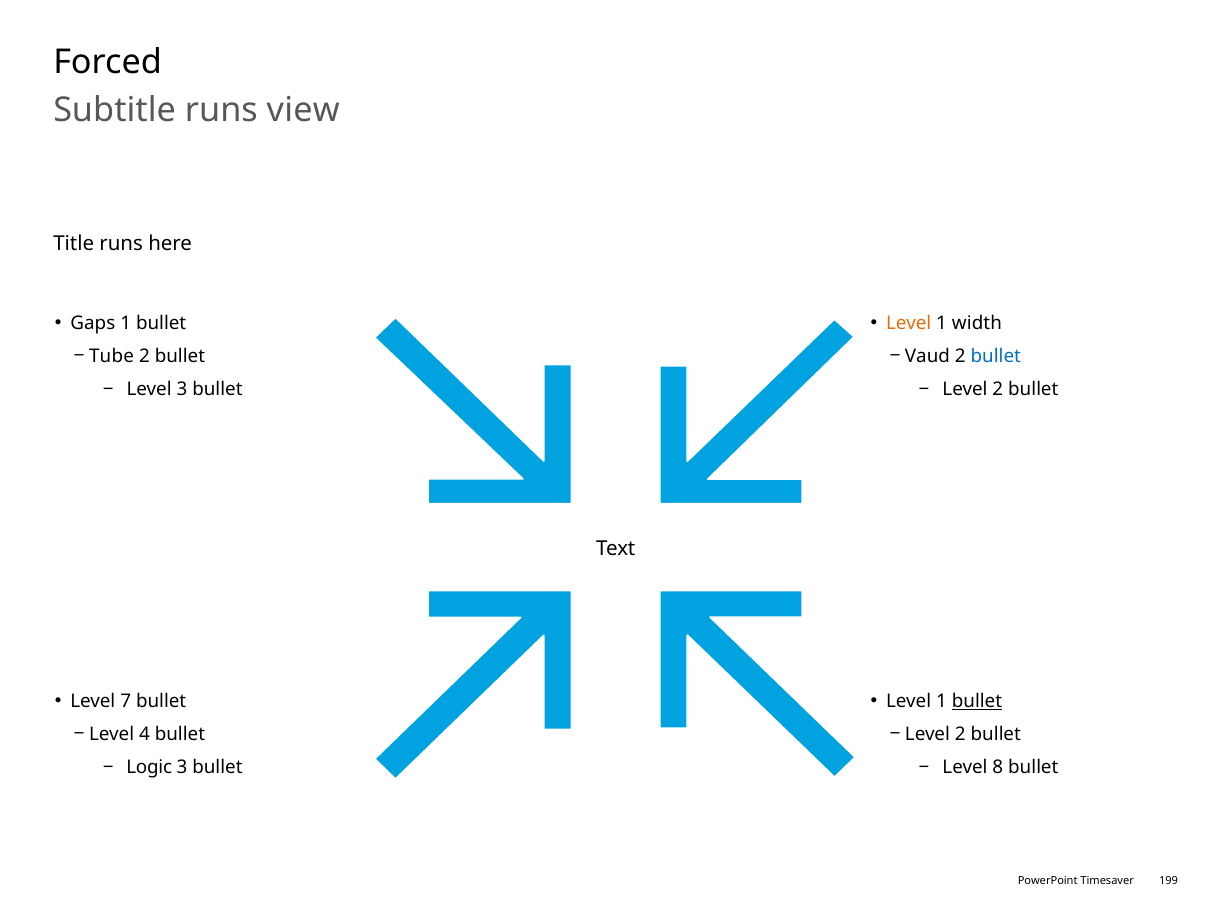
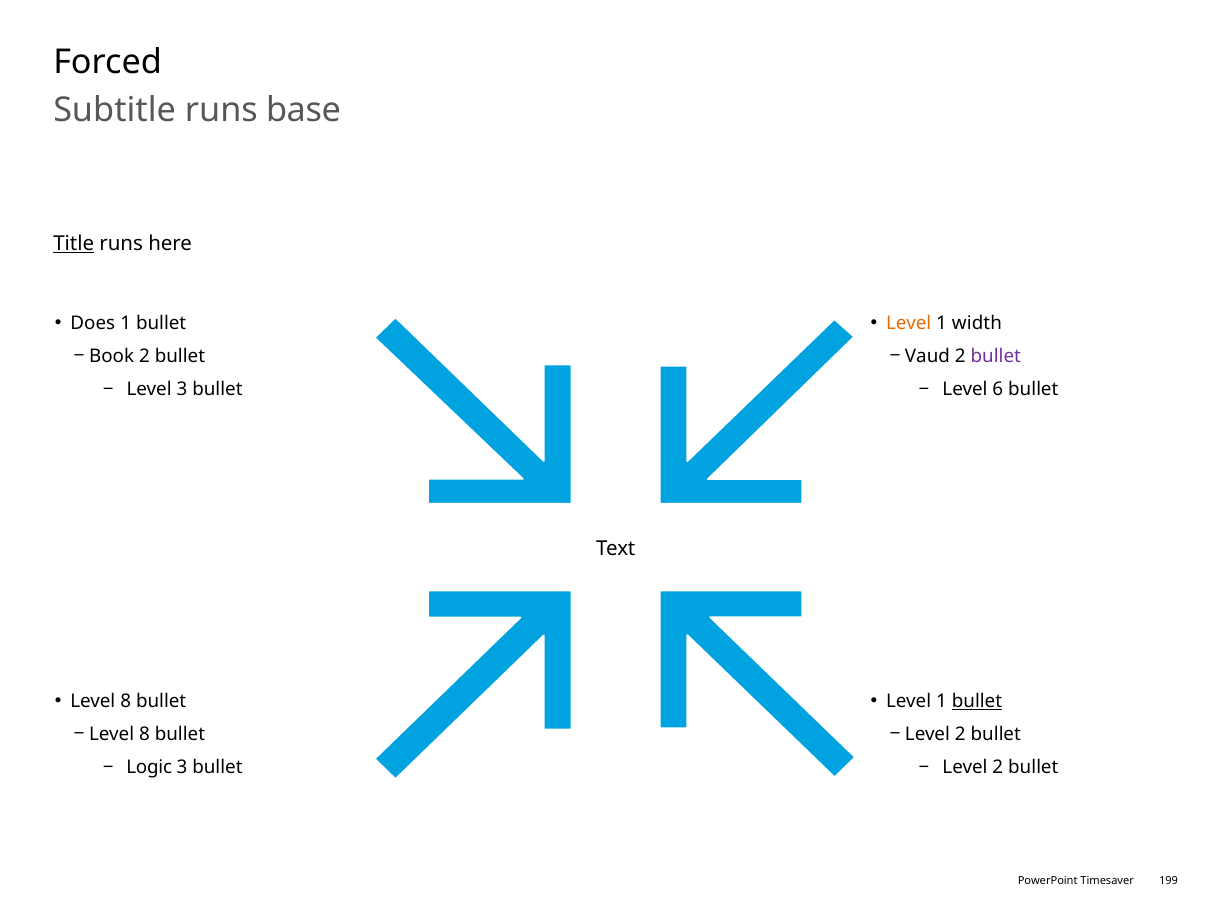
view: view -> base
Title underline: none -> present
Gaps: Gaps -> Does
Tube: Tube -> Book
bullet at (996, 356) colour: blue -> purple
2 at (998, 389): 2 -> 6
7 at (126, 702): 7 -> 8
4 at (144, 735): 4 -> 8
8 at (998, 767): 8 -> 2
